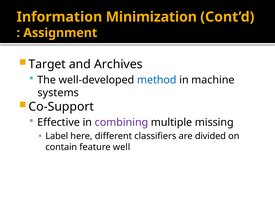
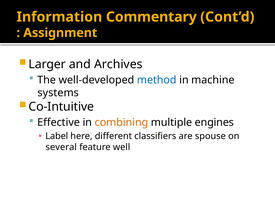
Minimization: Minimization -> Commentary
Target: Target -> Larger
Co-Support: Co-Support -> Co-Intuitive
combining colour: purple -> orange
missing: missing -> engines
divided: divided -> spouse
contain: contain -> several
